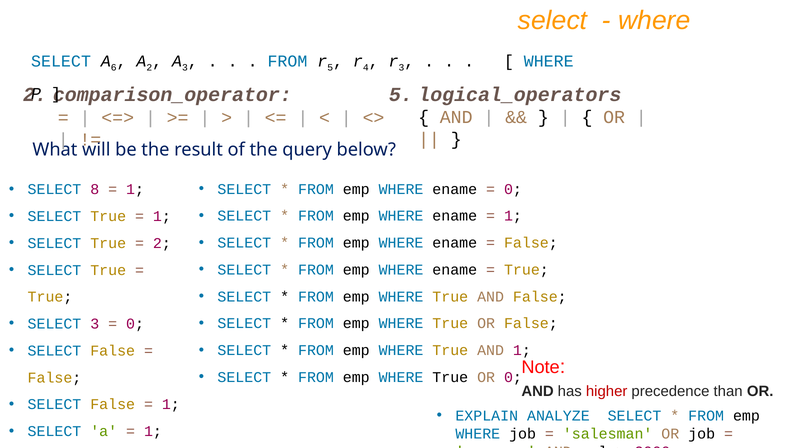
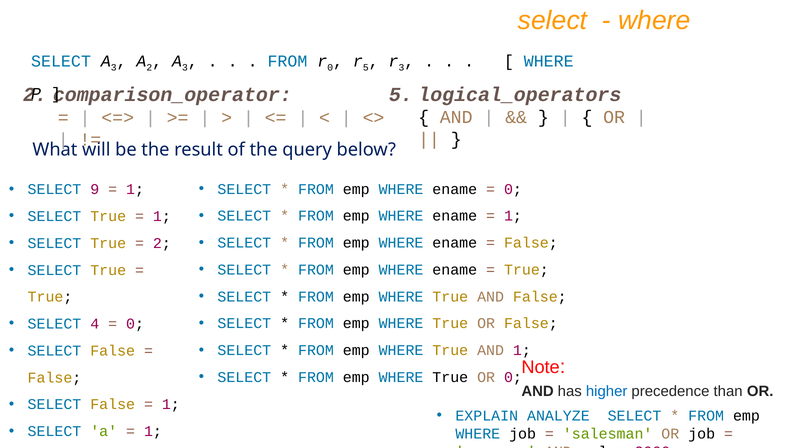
SELECT A 6: 6 -> 3
5 at (330, 68): 5 -> 0
4 at (366, 68): 4 -> 5
8: 8 -> 9
SELECT 3: 3 -> 4
higher colour: red -> blue
